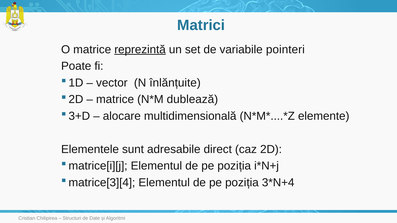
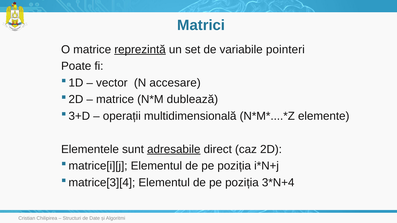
înlănțuite: înlănțuite -> accesare
alocare: alocare -> operații
adresabile underline: none -> present
